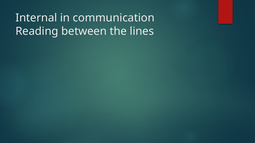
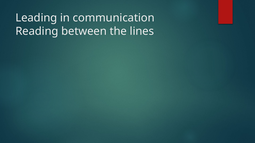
Internal: Internal -> Leading
